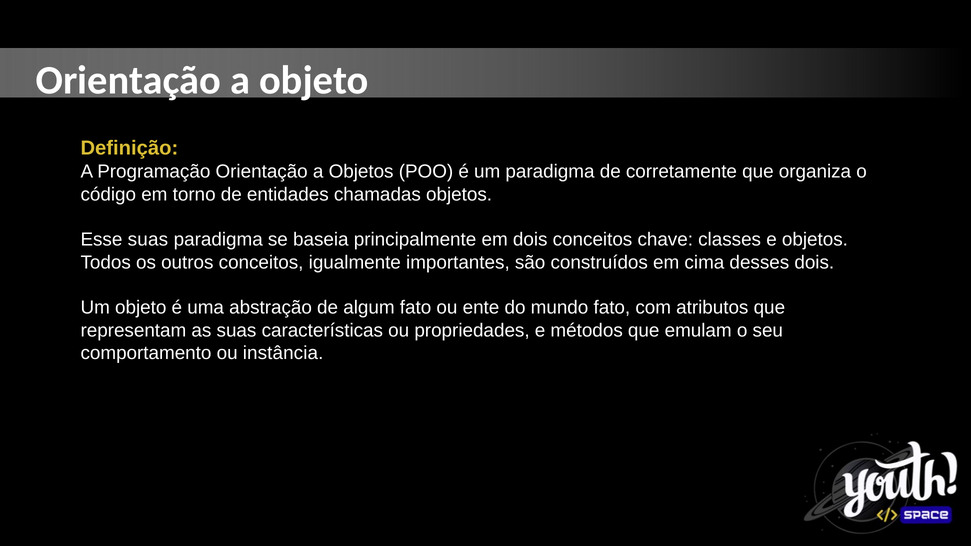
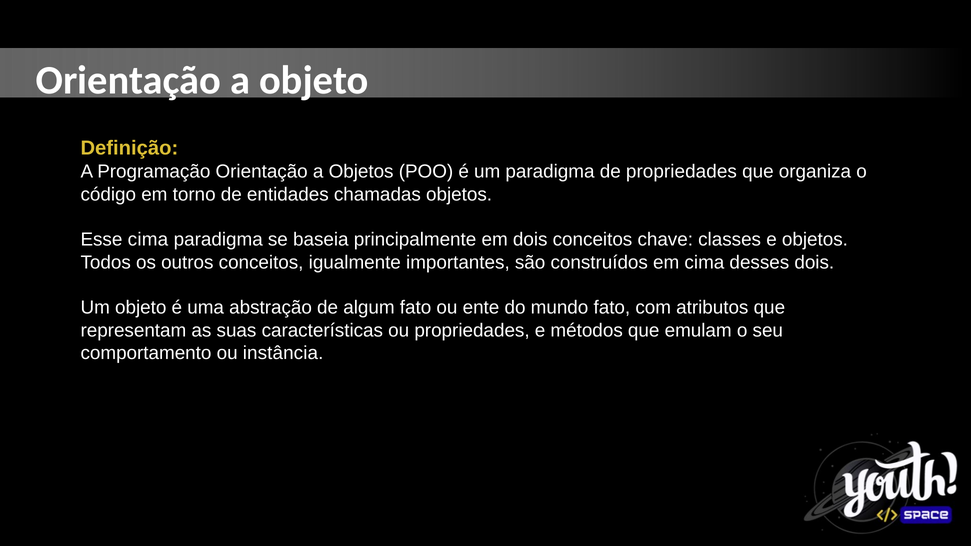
de corretamente: corretamente -> propriedades
Esse suas: suas -> cima
